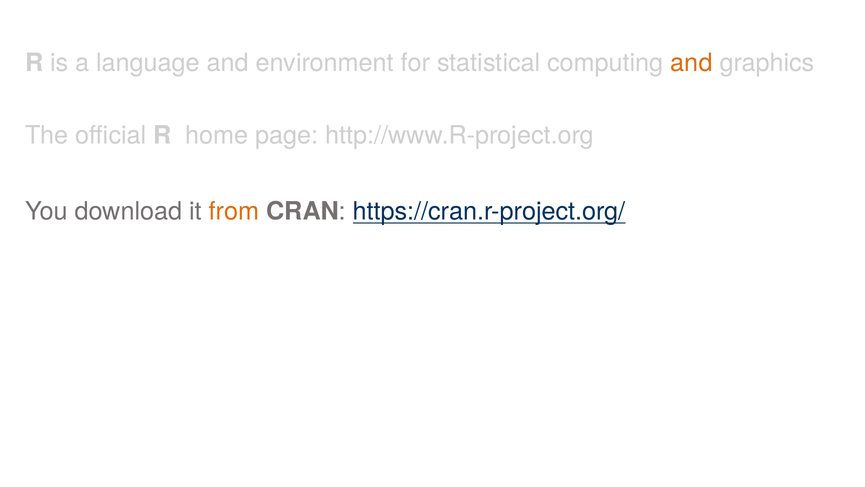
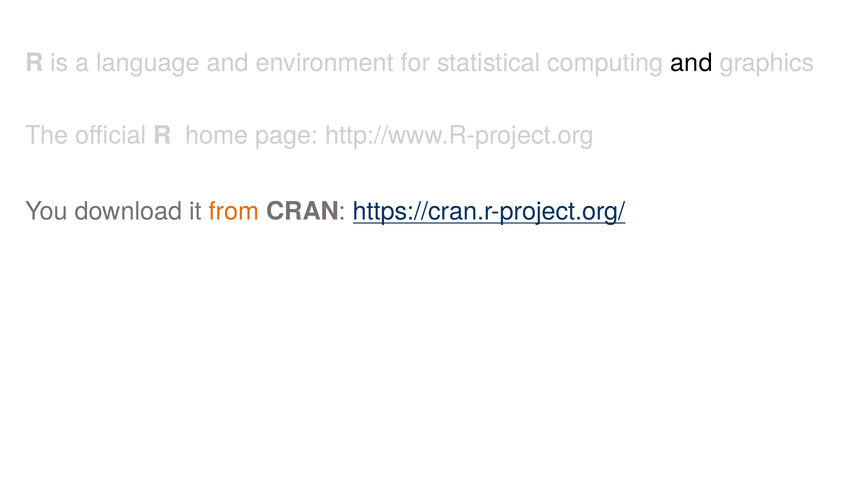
and at (692, 63) colour: orange -> black
